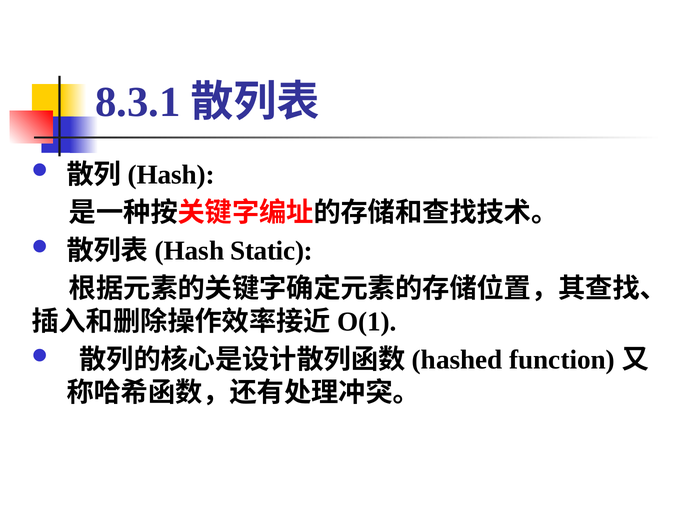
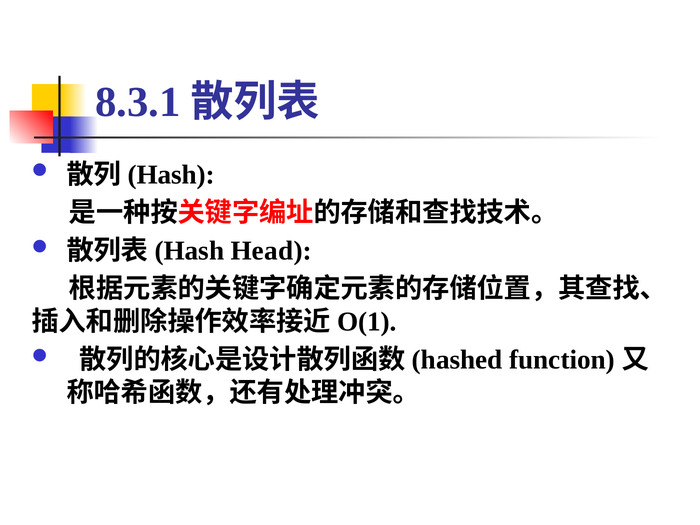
Static: Static -> Head
